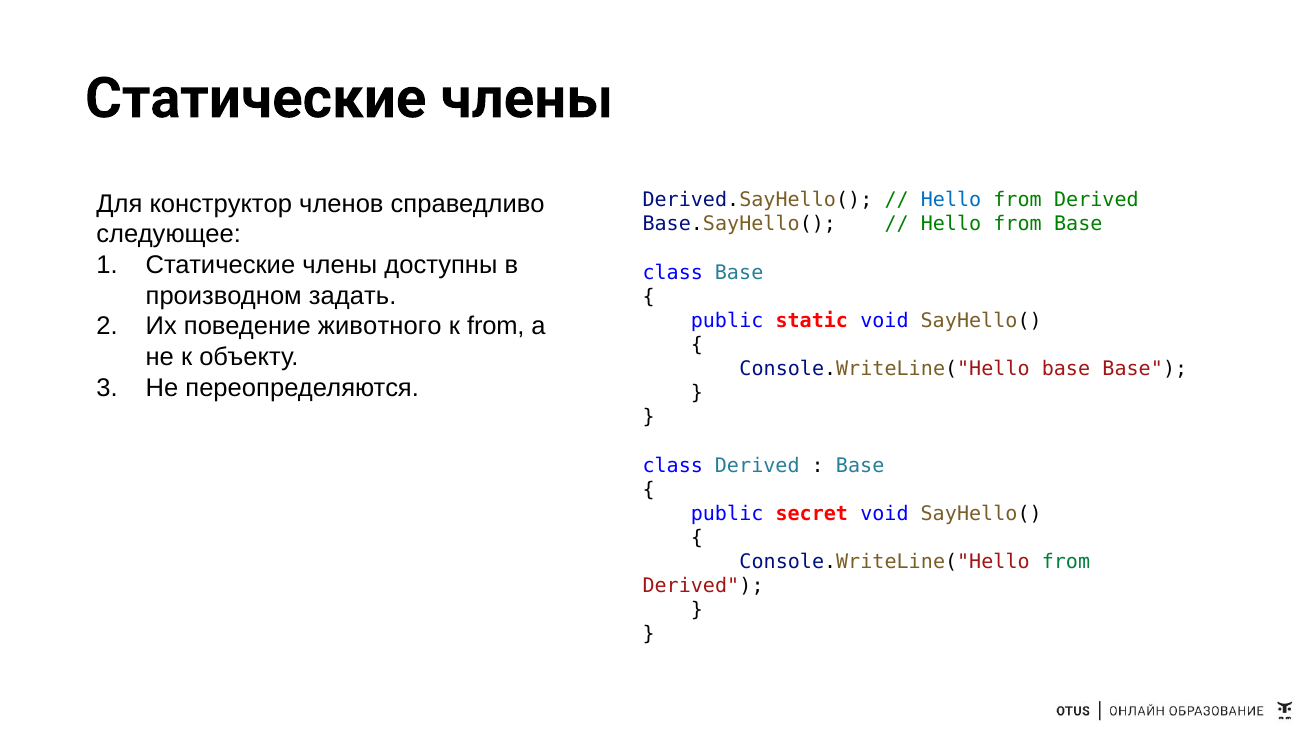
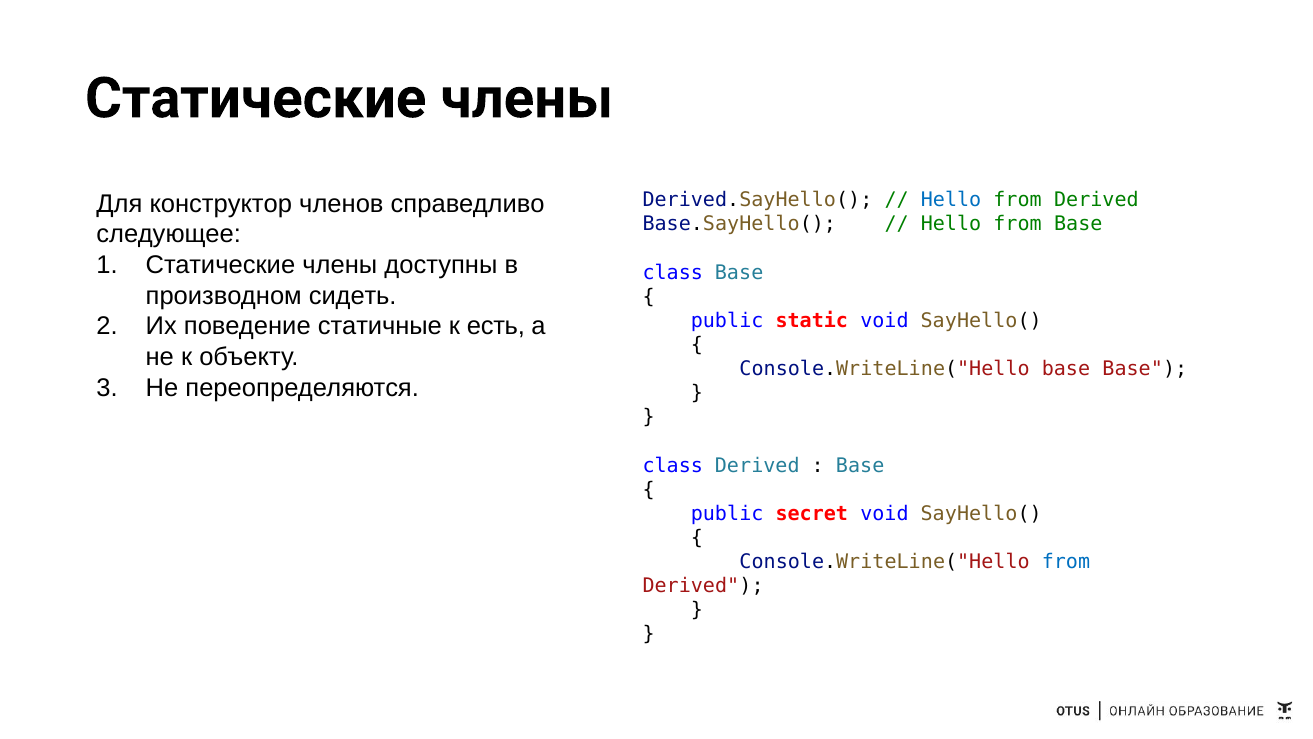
задать: задать -> cидеть
животного: животного -> статичные
к from: from -> есть
from at (1066, 561) colour: green -> blue
